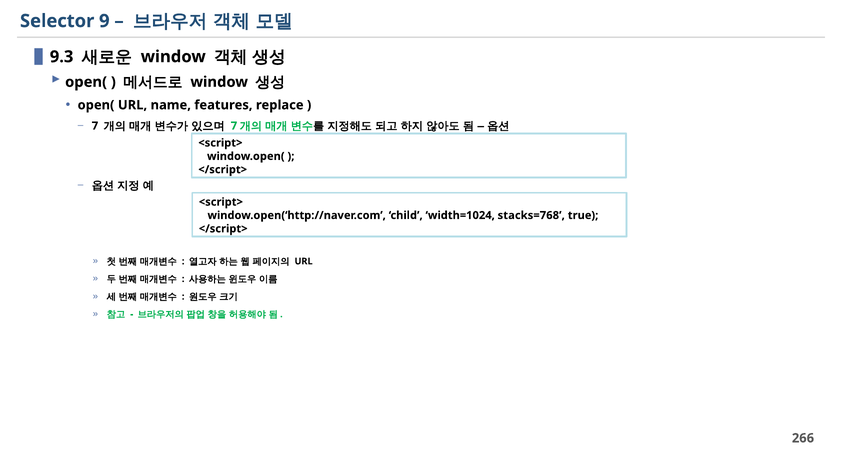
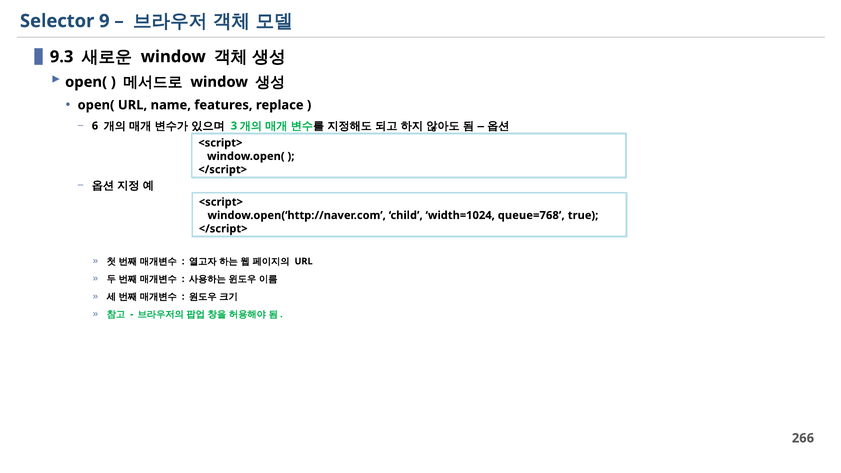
7 at (95, 126): 7 -> 6
7 at (234, 126): 7 -> 3
stacks=768: stacks=768 -> queue=768
